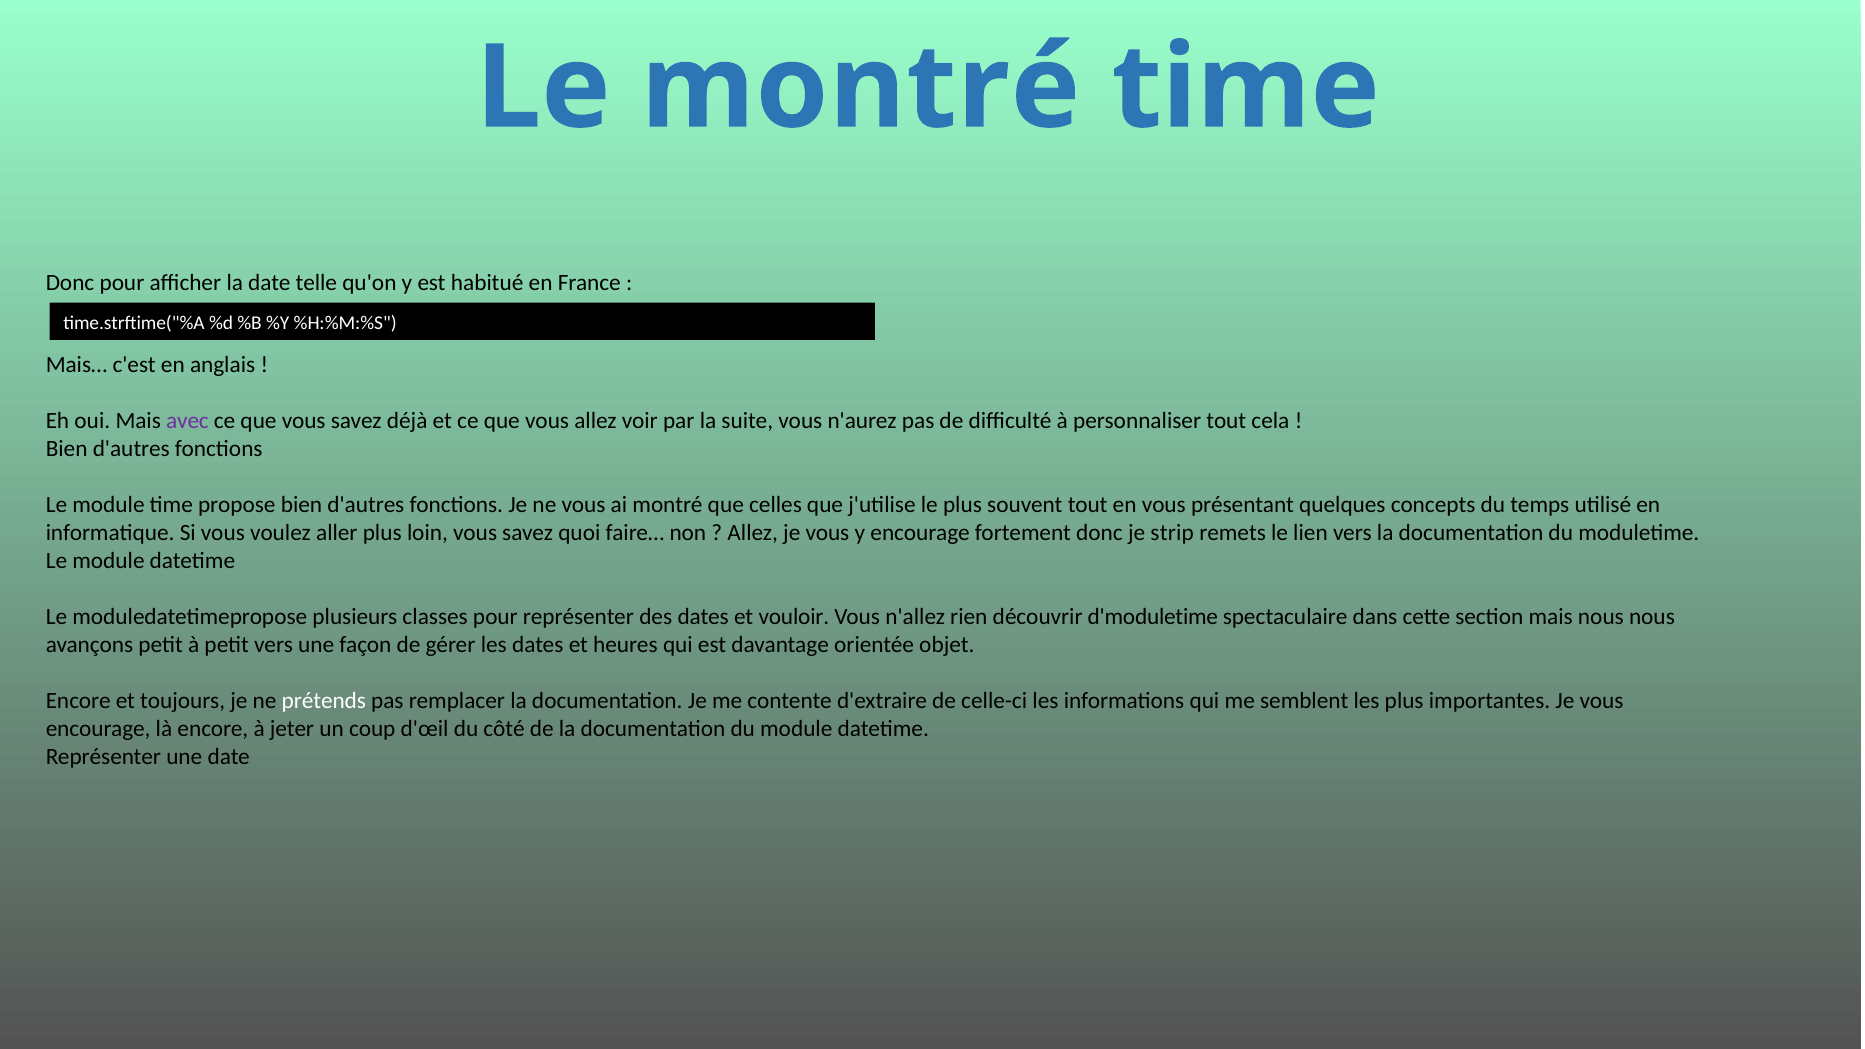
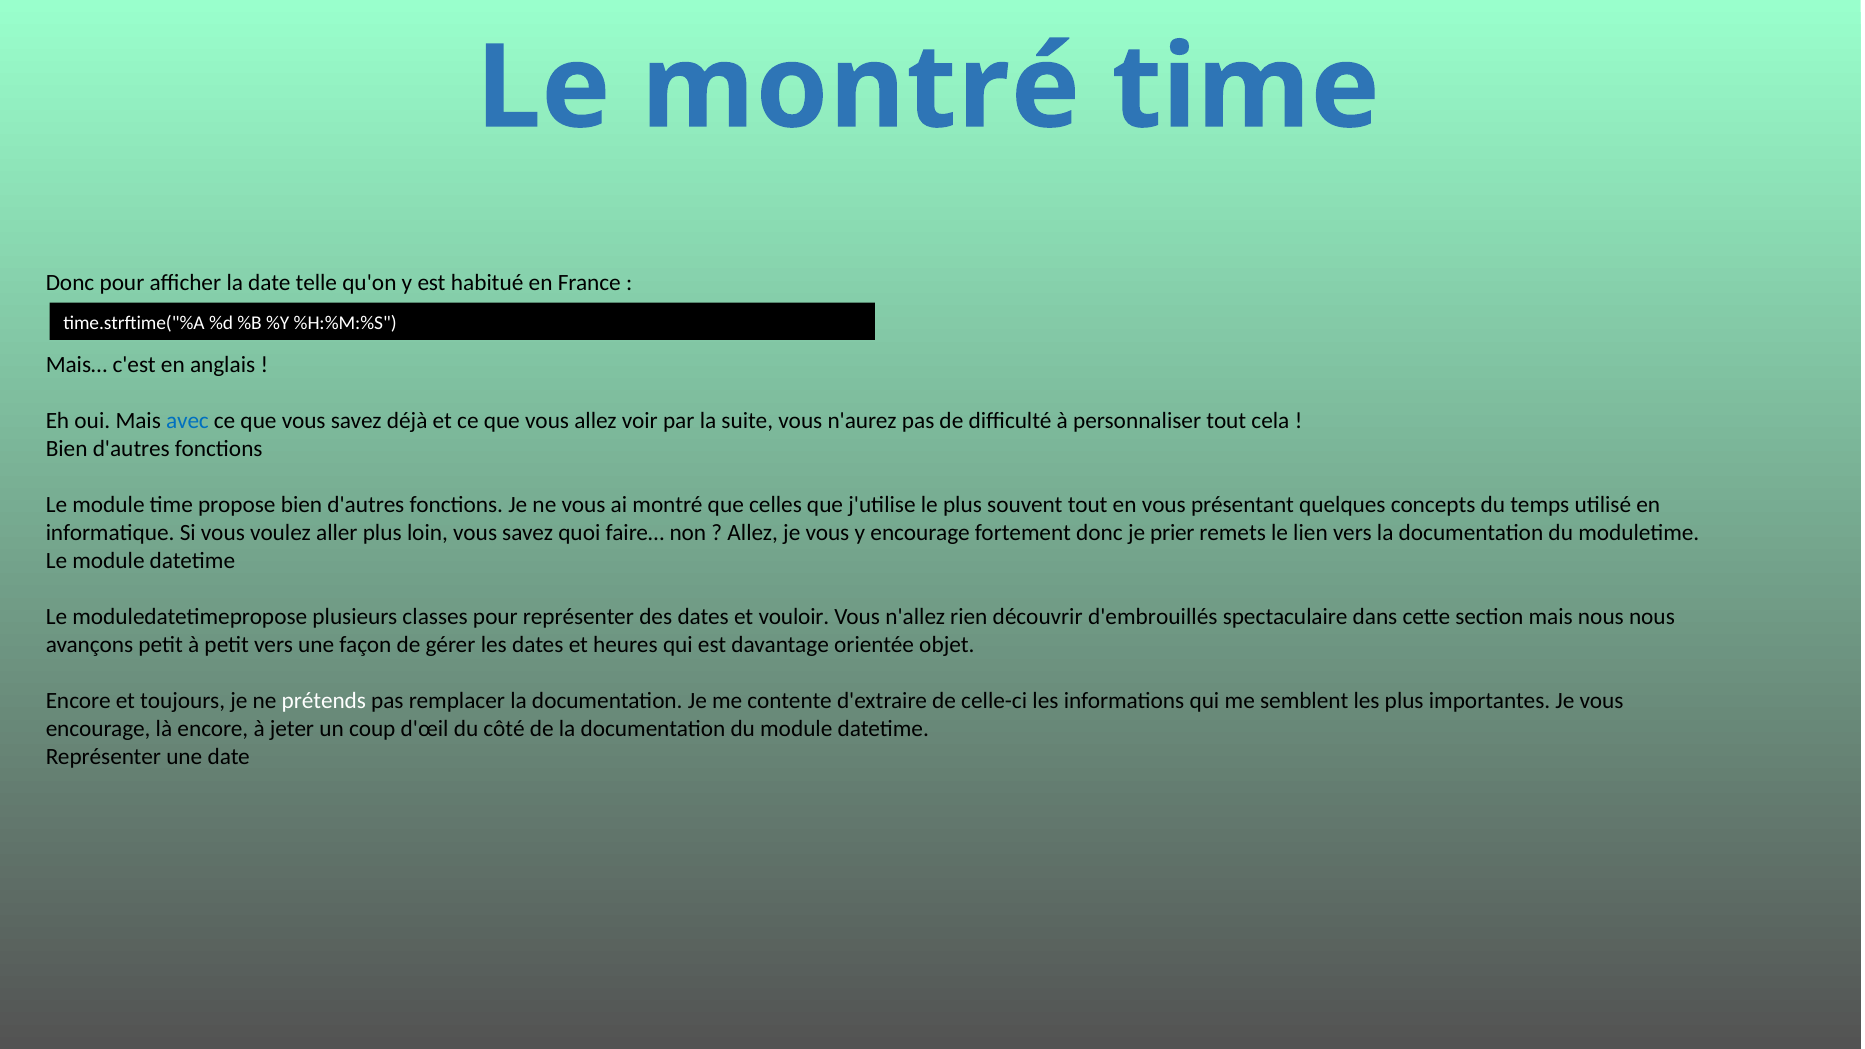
avec colour: purple -> blue
strip: strip -> prier
d'moduletime: d'moduletime -> d'embrouillés
